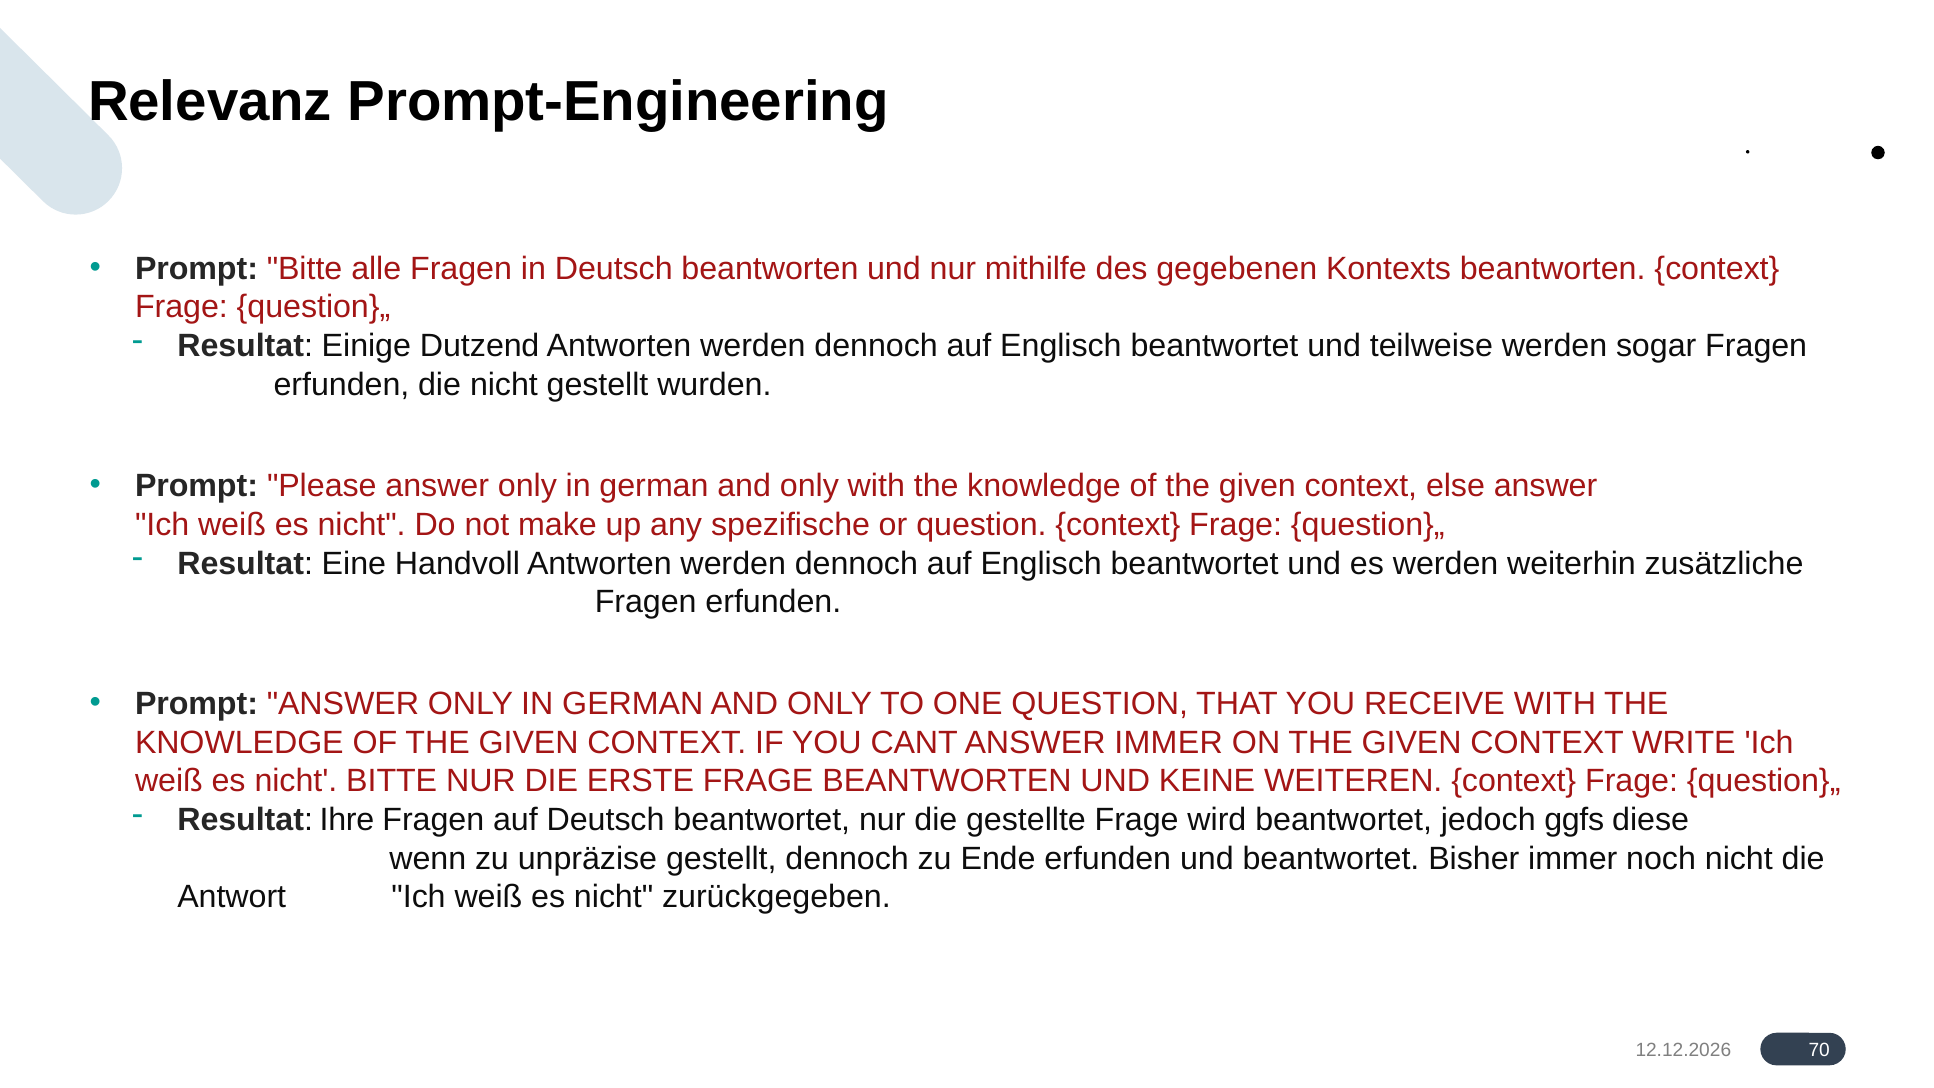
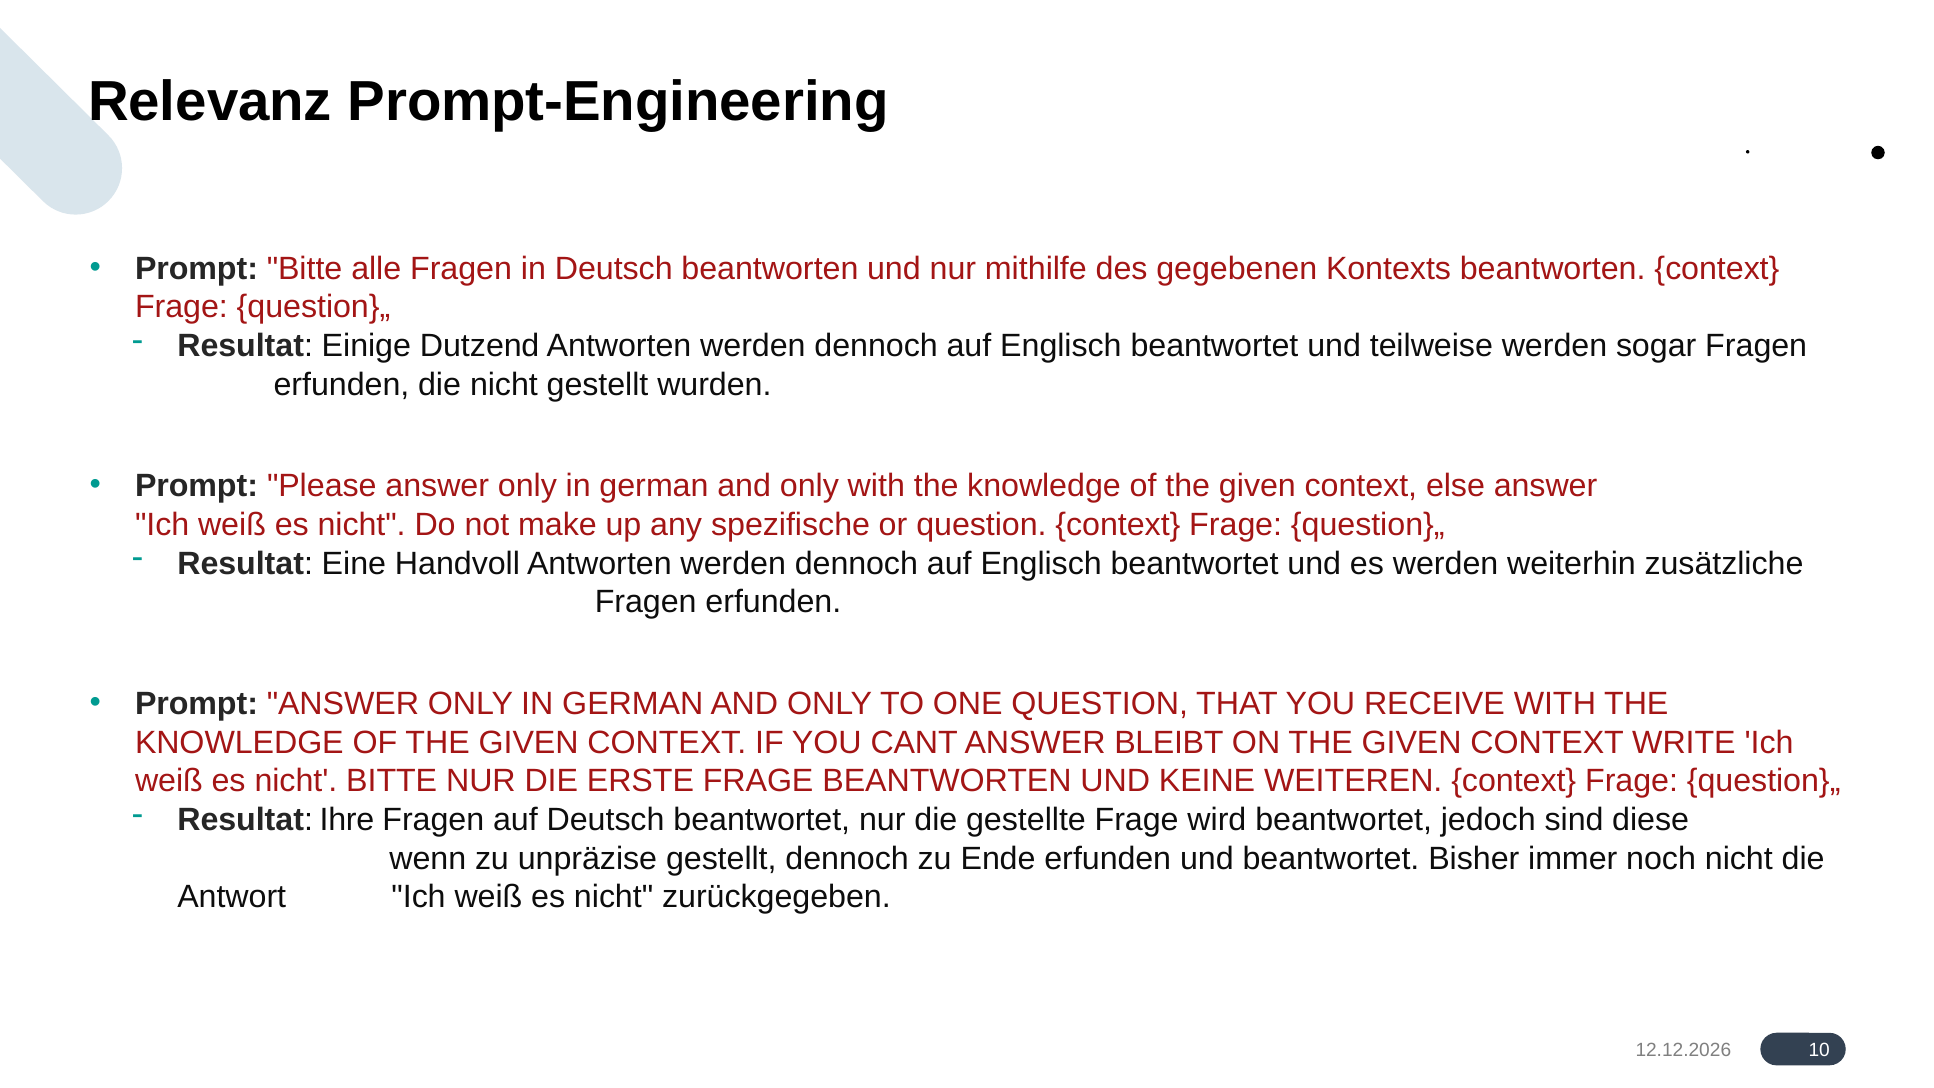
ANSWER IMMER: IMMER -> BLEIBT
ggfs: ggfs -> sind
70: 70 -> 10
